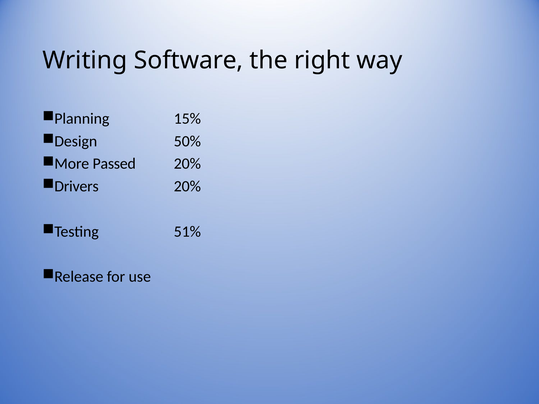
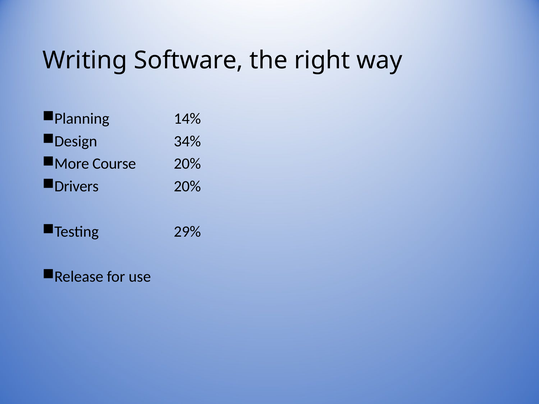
15%: 15% -> 14%
50%: 50% -> 34%
Passed: Passed -> Course
51%: 51% -> 29%
